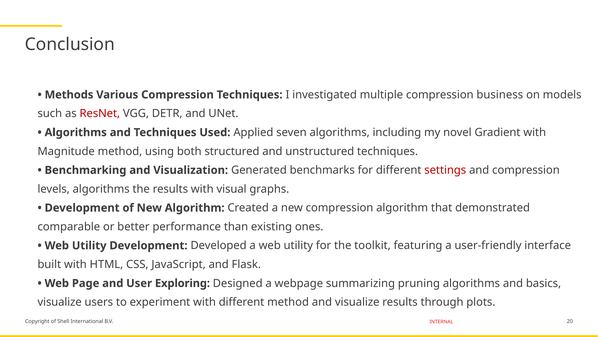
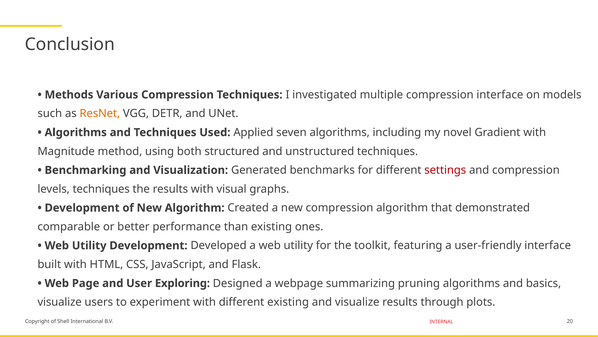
compression business: business -> interface
ResNet colour: red -> orange
levels algorithms: algorithms -> techniques
different method: method -> existing
